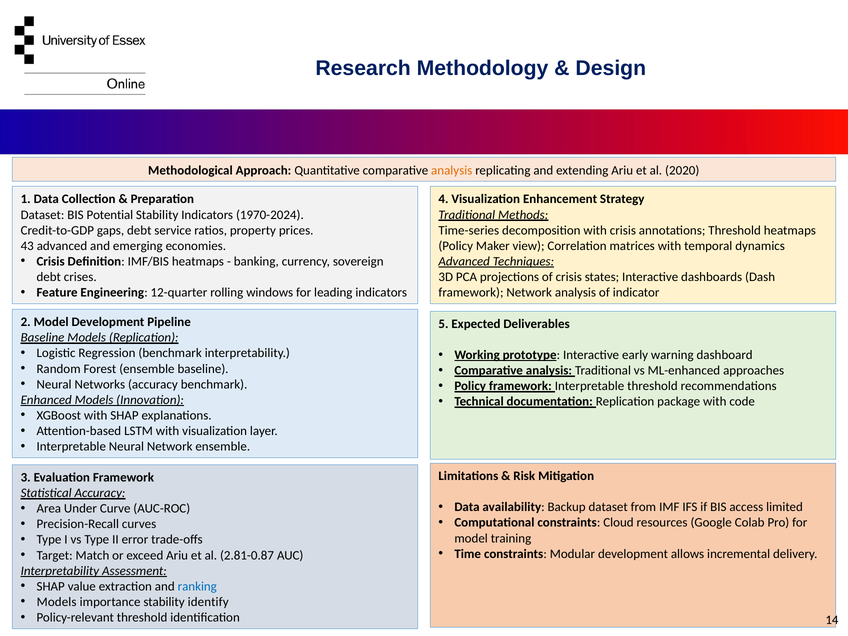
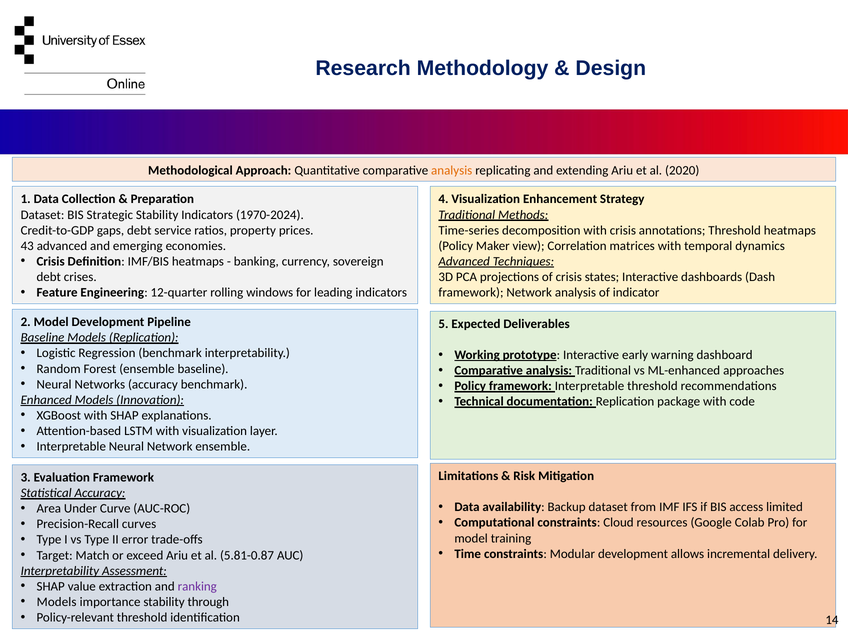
Potential: Potential -> Strategic
2.81-0.87: 2.81-0.87 -> 5.81-0.87
ranking colour: blue -> purple
identify: identify -> through
